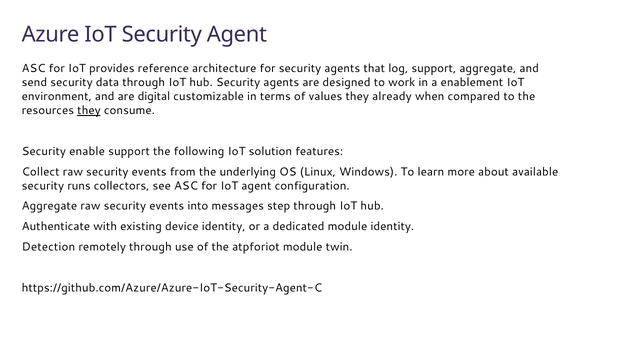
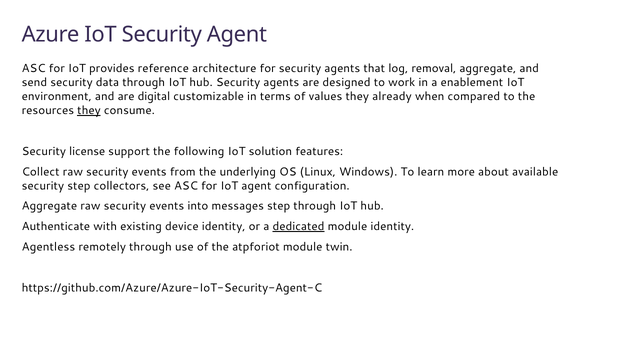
log support: support -> removal
enable: enable -> license
security runs: runs -> step
dedicated underline: none -> present
Detection: Detection -> Agentless
